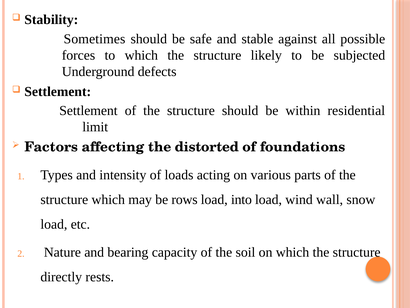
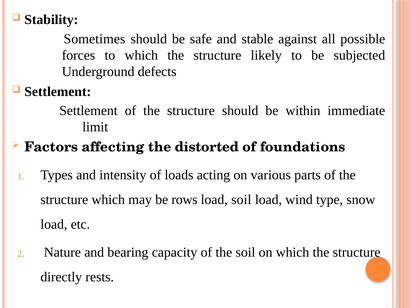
residential: residential -> immediate
load into: into -> soil
wall: wall -> type
